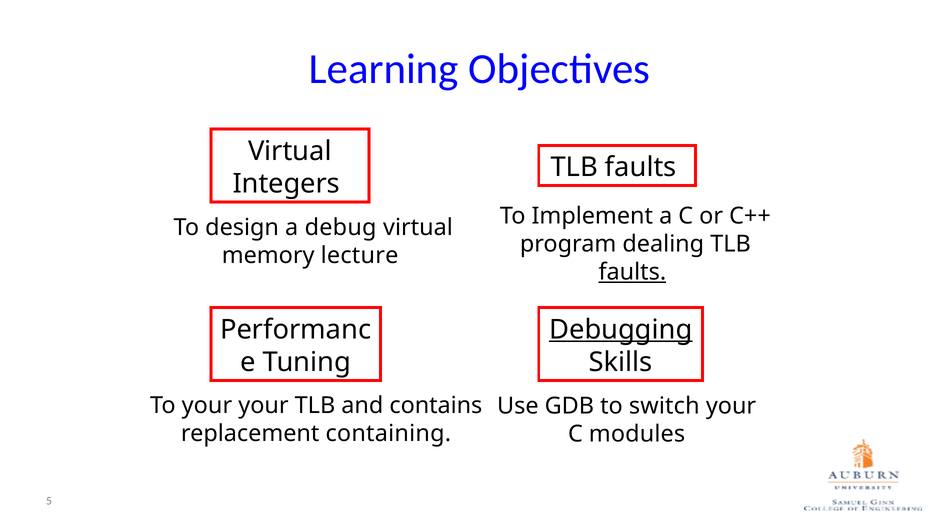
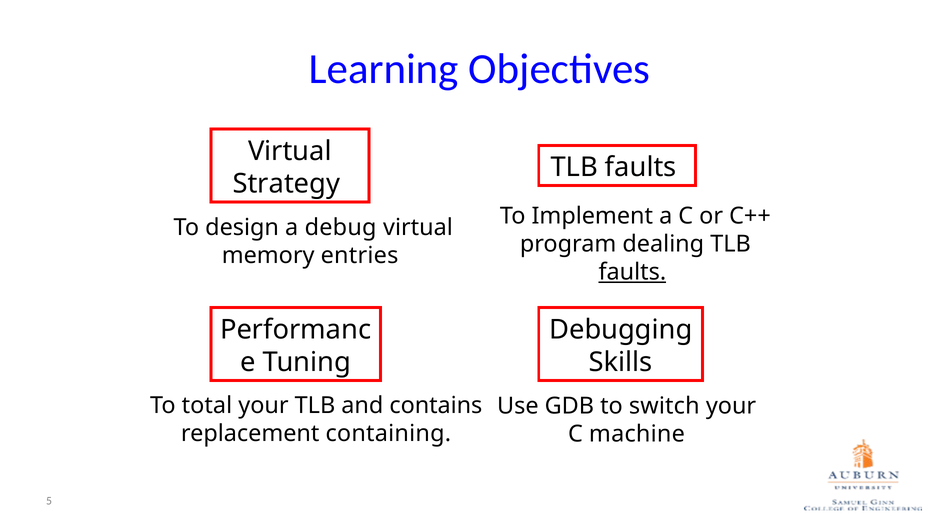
Integers: Integers -> Strategy
lecture: lecture -> entries
Debugging underline: present -> none
To your: your -> total
modules: modules -> machine
